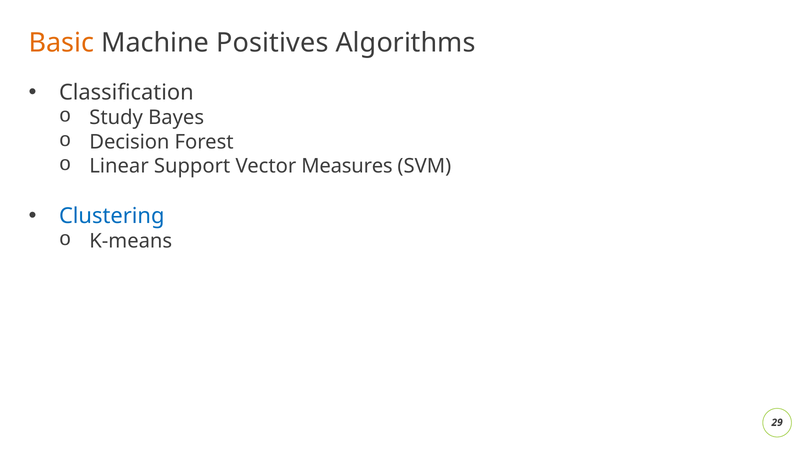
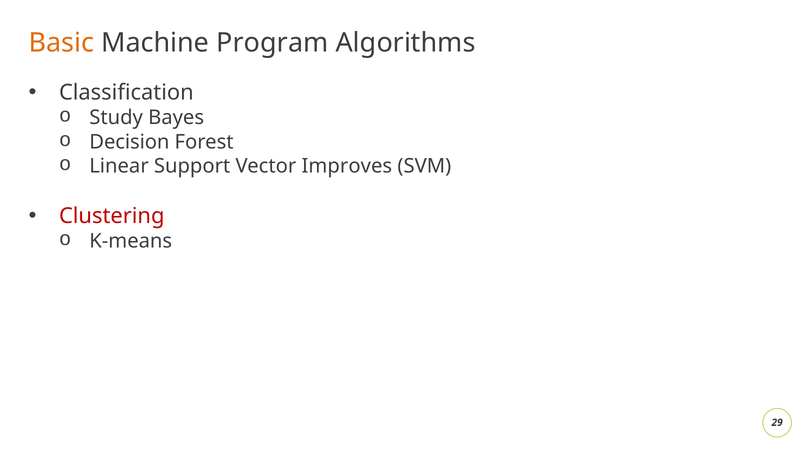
Positives: Positives -> Program
Measures: Measures -> Improves
Clustering colour: blue -> red
